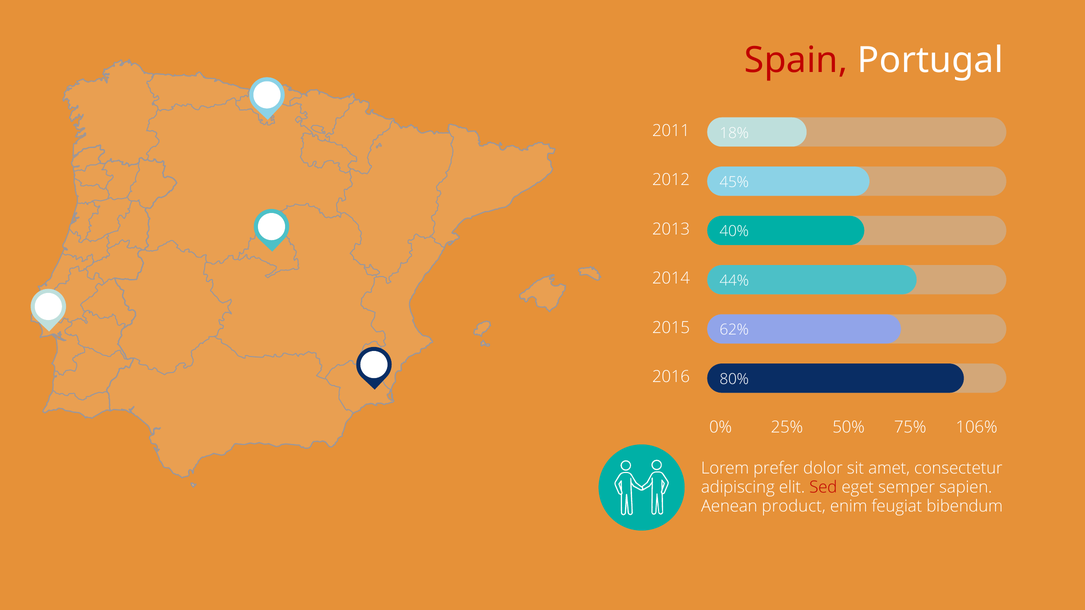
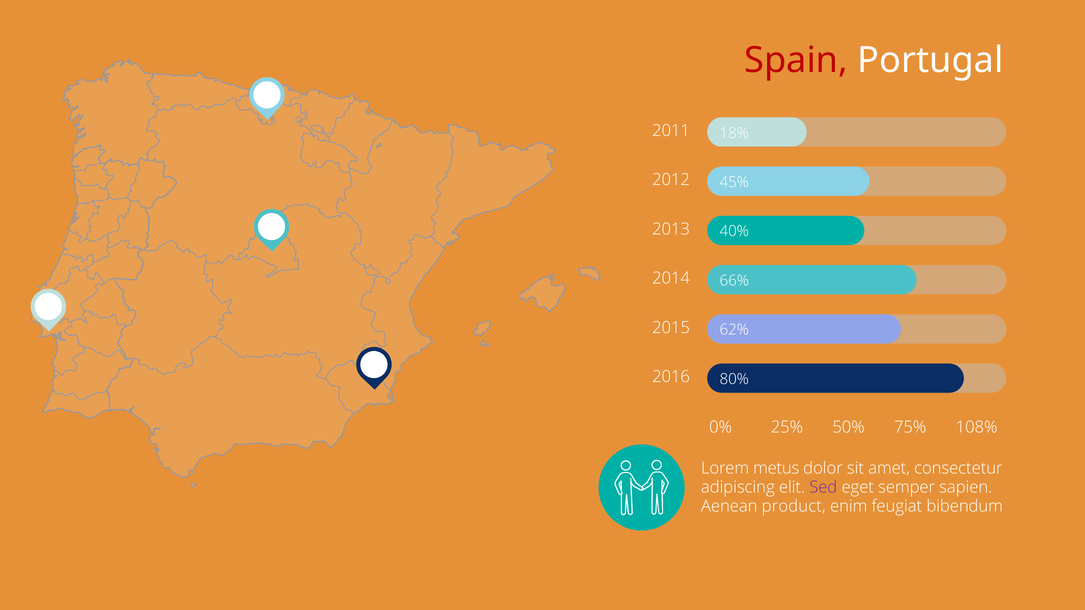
44%: 44% -> 66%
106%: 106% -> 108%
prefer: prefer -> metus
Sed colour: red -> purple
